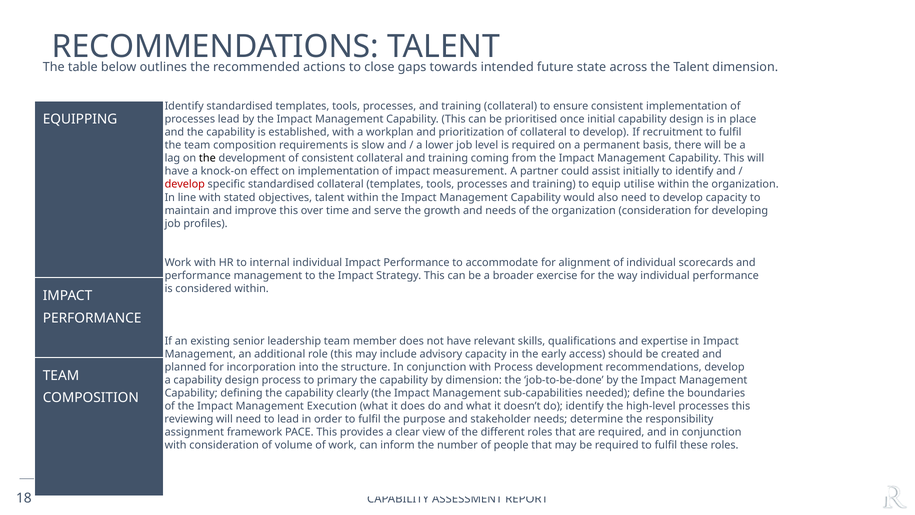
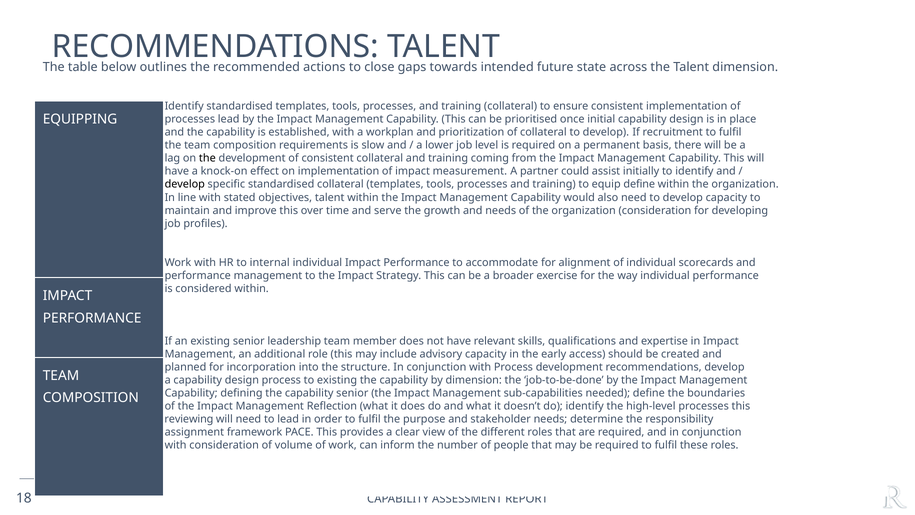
develop at (185, 184) colour: red -> black
equip utilise: utilise -> define
to primary: primary -> existing
capability clearly: clearly -> senior
Execution: Execution -> Reflection
